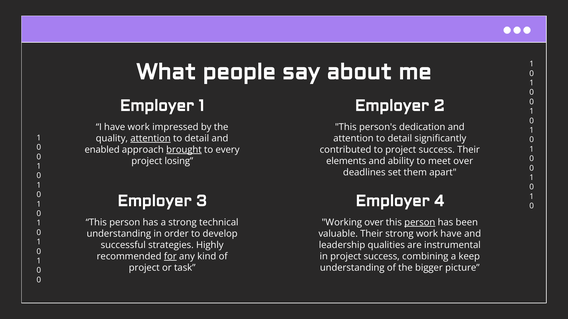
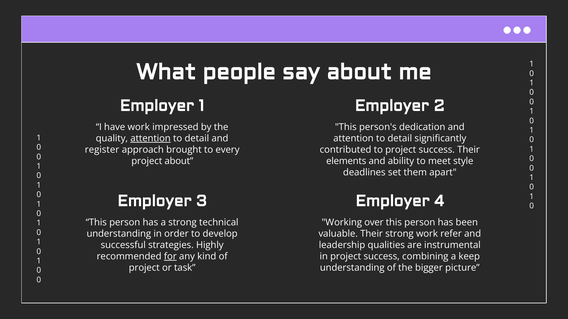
enabled: enabled -> register
brought underline: present -> none
project losing: losing -> about
meet over: over -> style
person at (420, 223) underline: present -> none
work have: have -> refer
